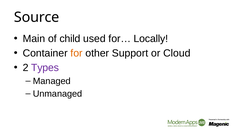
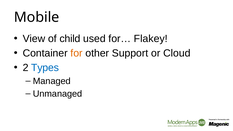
Source: Source -> Mobile
Main: Main -> View
Locally: Locally -> Flakey
Types colour: purple -> blue
